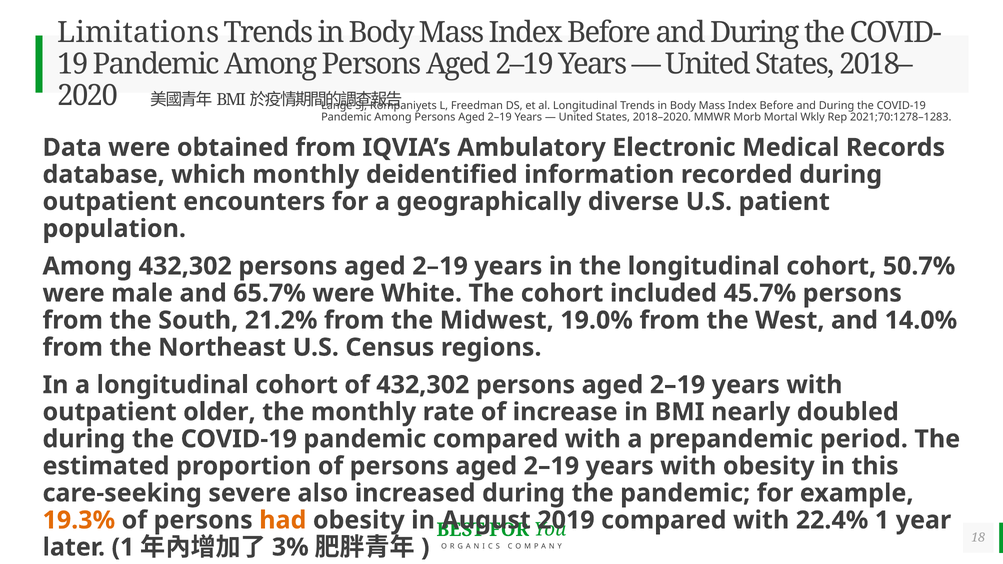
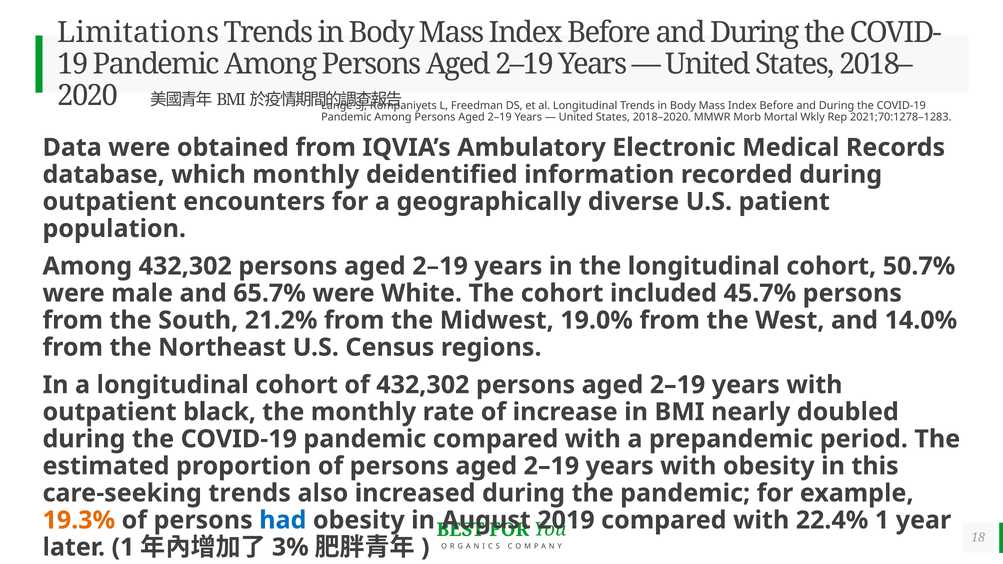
older: older -> black
care-seeking severe: severe -> trends
had colour: orange -> blue
